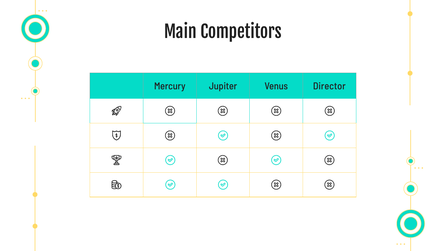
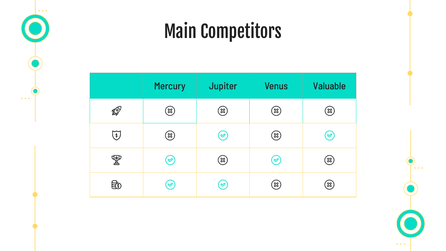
Director: Director -> Valuable
